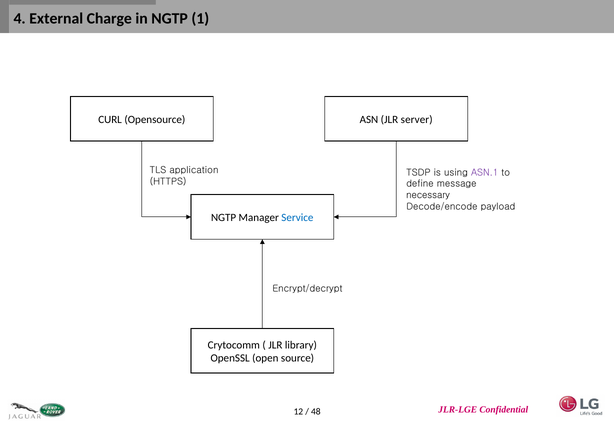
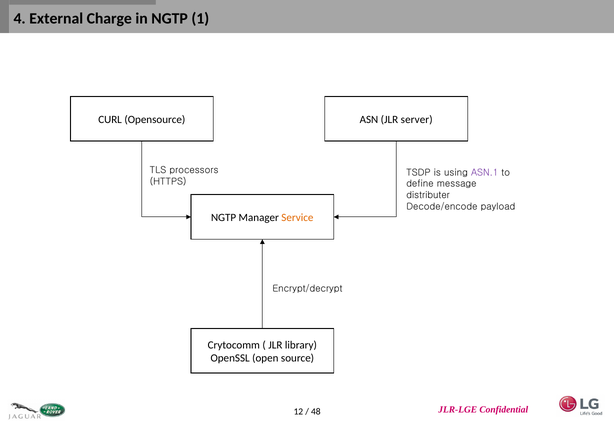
application: application -> processors
necessary: necessary -> distributer
Service colour: blue -> orange
